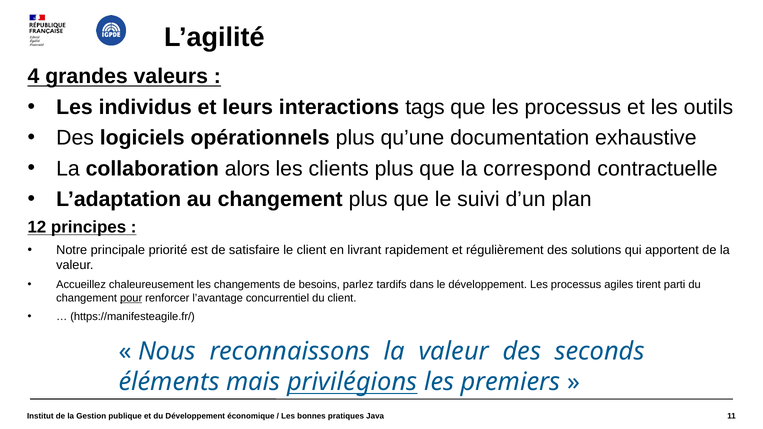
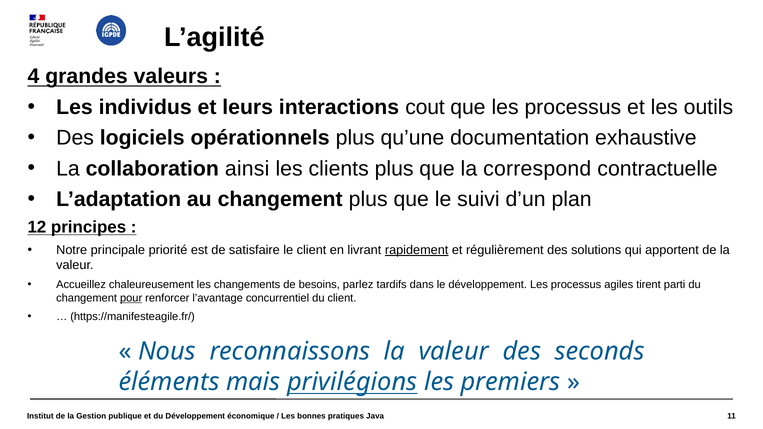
tags: tags -> cout
alors: alors -> ainsi
rapidement underline: none -> present
